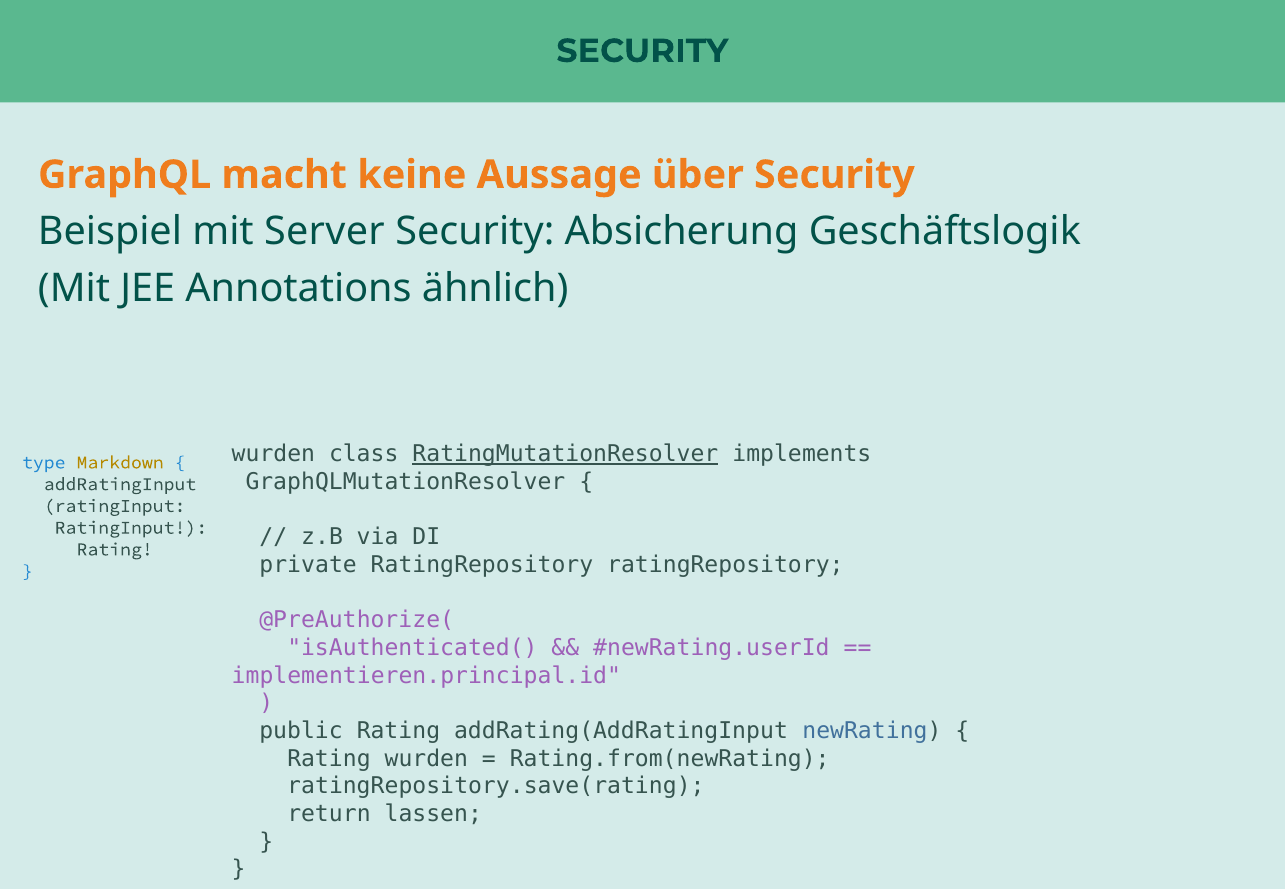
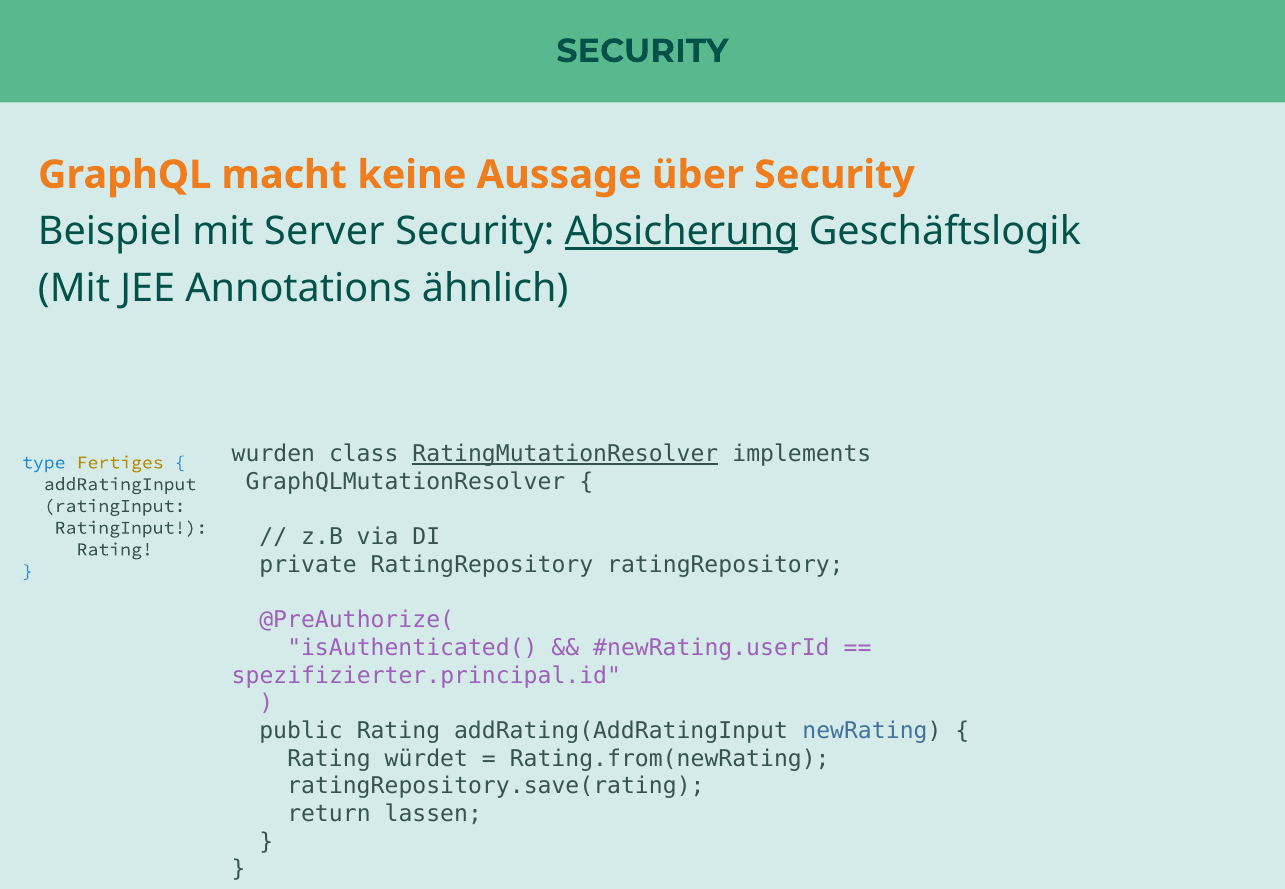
Absicherung underline: none -> present
Markdown: Markdown -> Fertiges
implementieren.principal.id: implementieren.principal.id -> spezifizierter.principal.id
Rating wurden: wurden -> würdet
